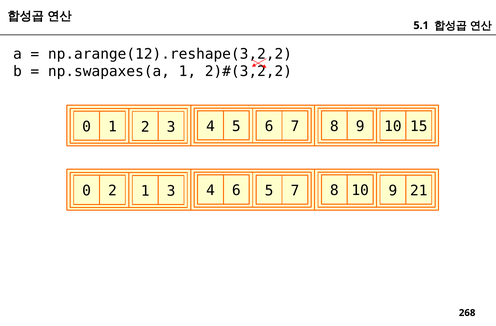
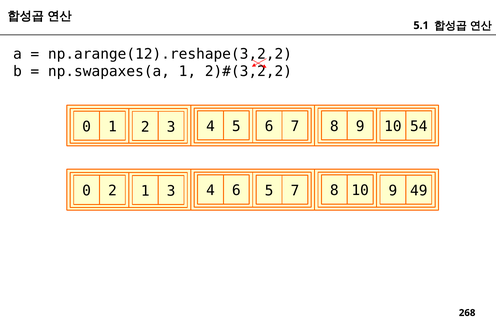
15: 15 -> 54
21: 21 -> 49
